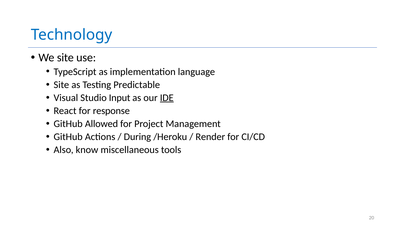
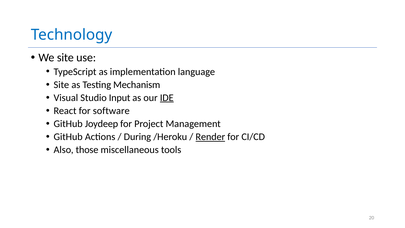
Predictable: Predictable -> Mechanism
response: response -> software
Allowed: Allowed -> Joydeep
Render underline: none -> present
know: know -> those
